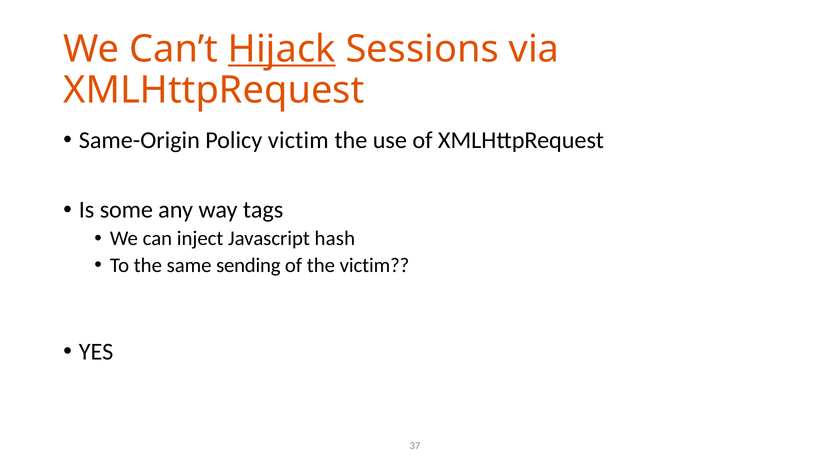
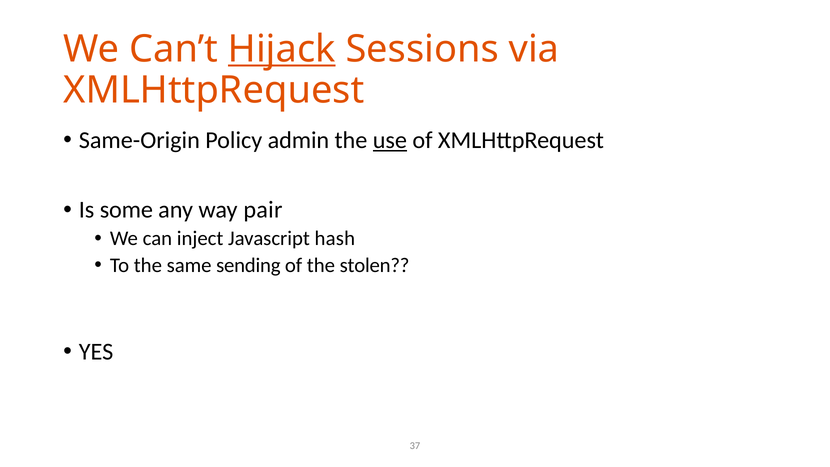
Policy victim: victim -> admin
use underline: none -> present
tags: tags -> pair
the victim: victim -> stolen
